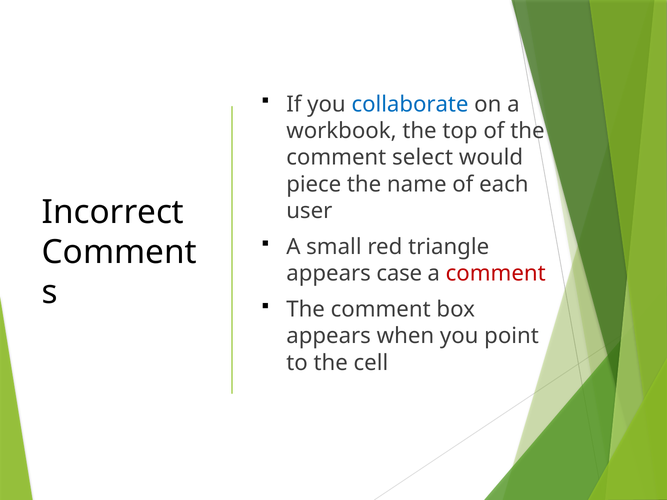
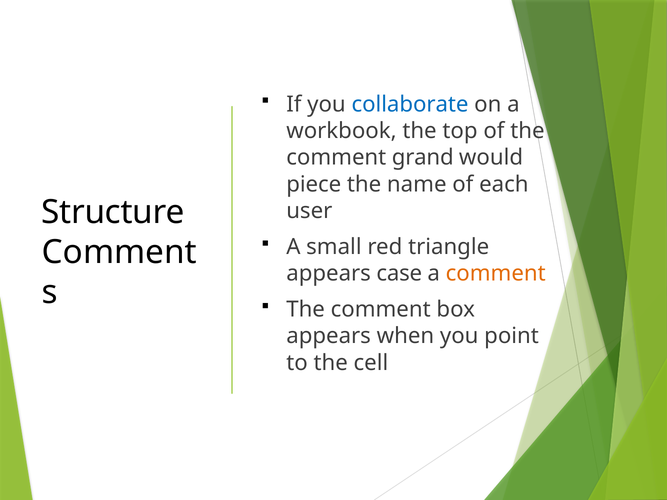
select: select -> grand
Incorrect: Incorrect -> Structure
comment at (496, 274) colour: red -> orange
